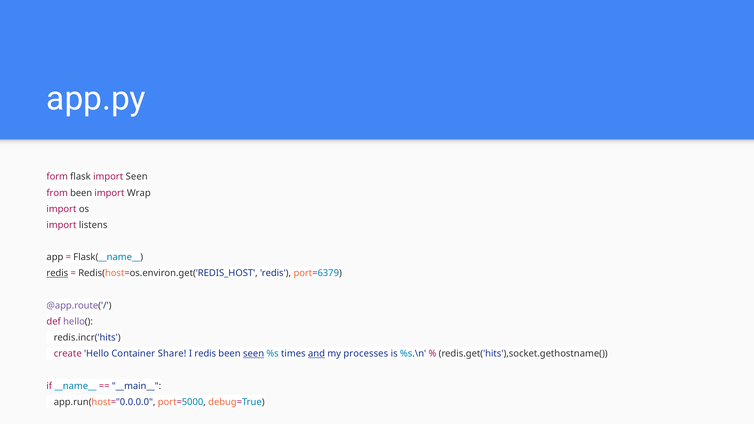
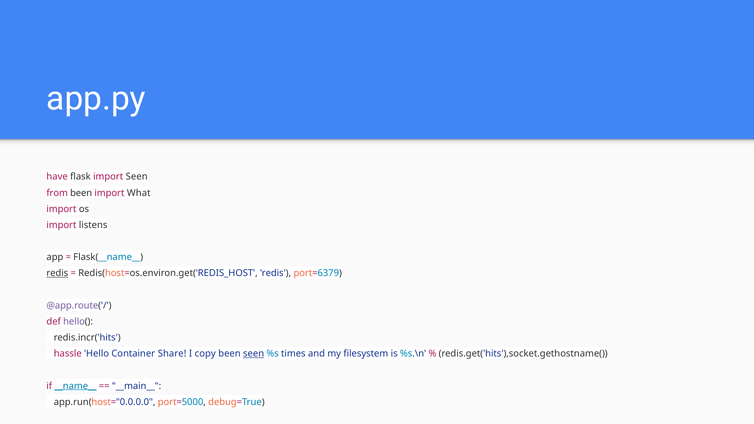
form: form -> have
Wrap: Wrap -> What
create: create -> hassle
I redis: redis -> copy
and underline: present -> none
processes: processes -> filesystem
__name__ underline: none -> present
